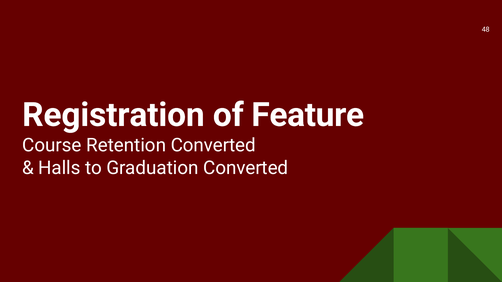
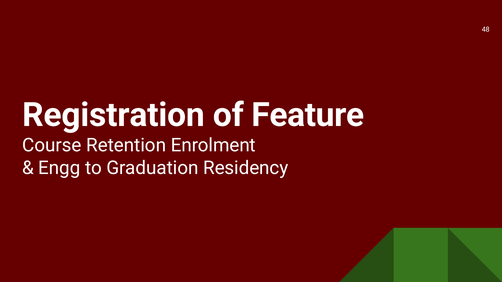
Retention Converted: Converted -> Enrolment
Halls: Halls -> Engg
Graduation Converted: Converted -> Residency
